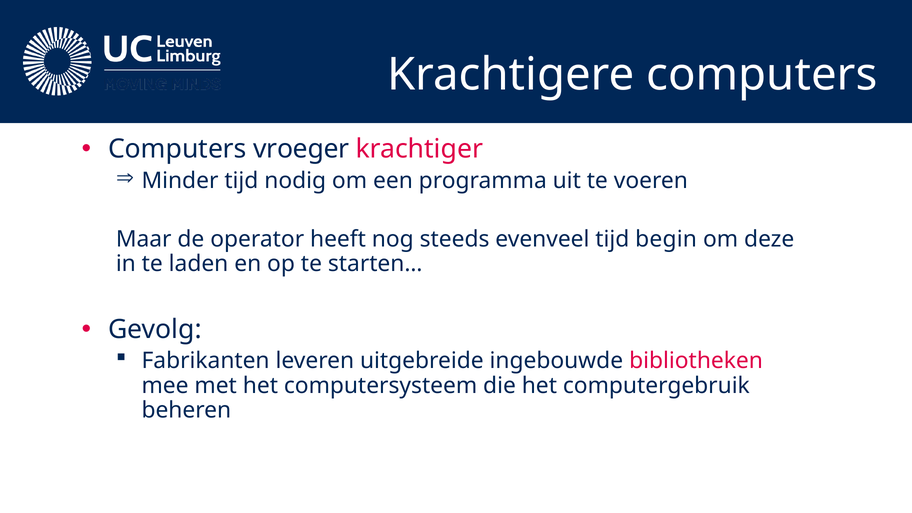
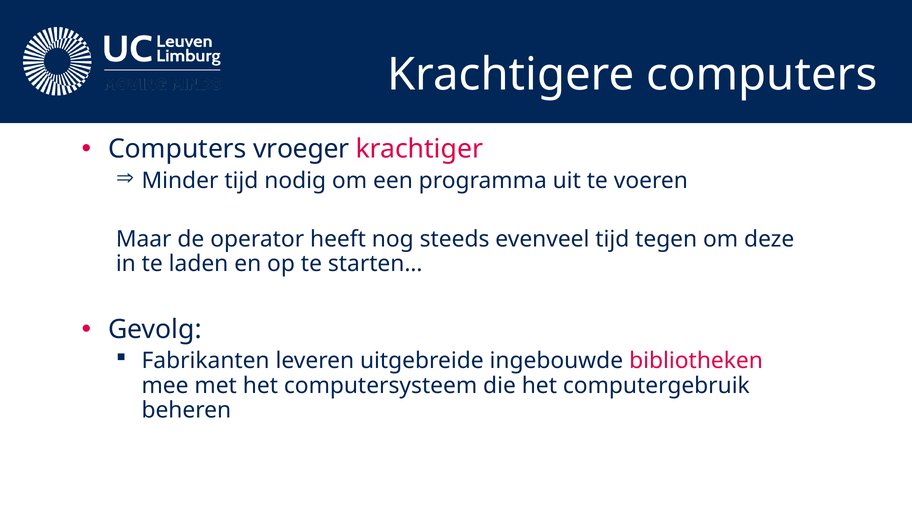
begin: begin -> tegen
